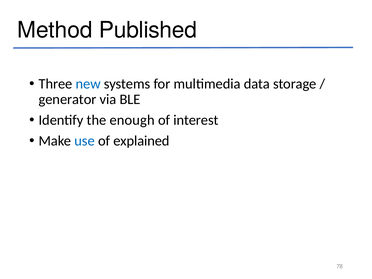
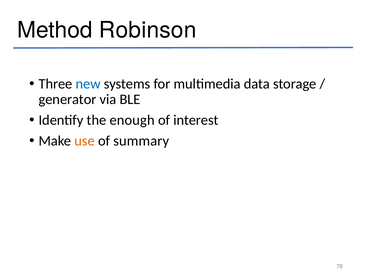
Published: Published -> Robinson
use colour: blue -> orange
explained: explained -> summary
